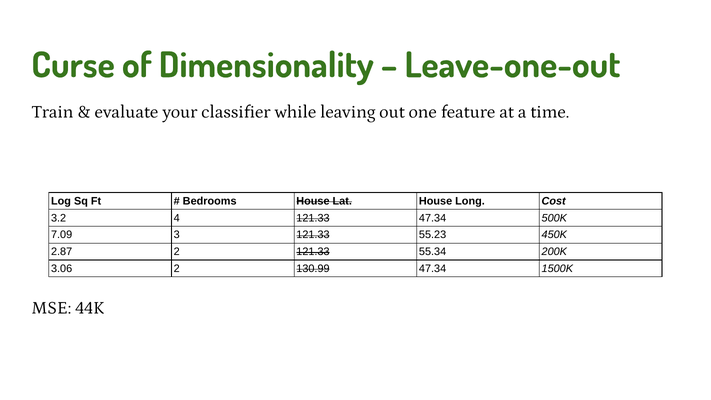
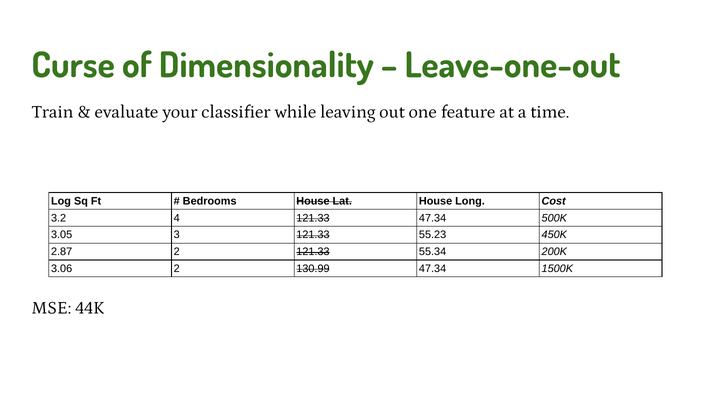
7.09: 7.09 -> 3.05
